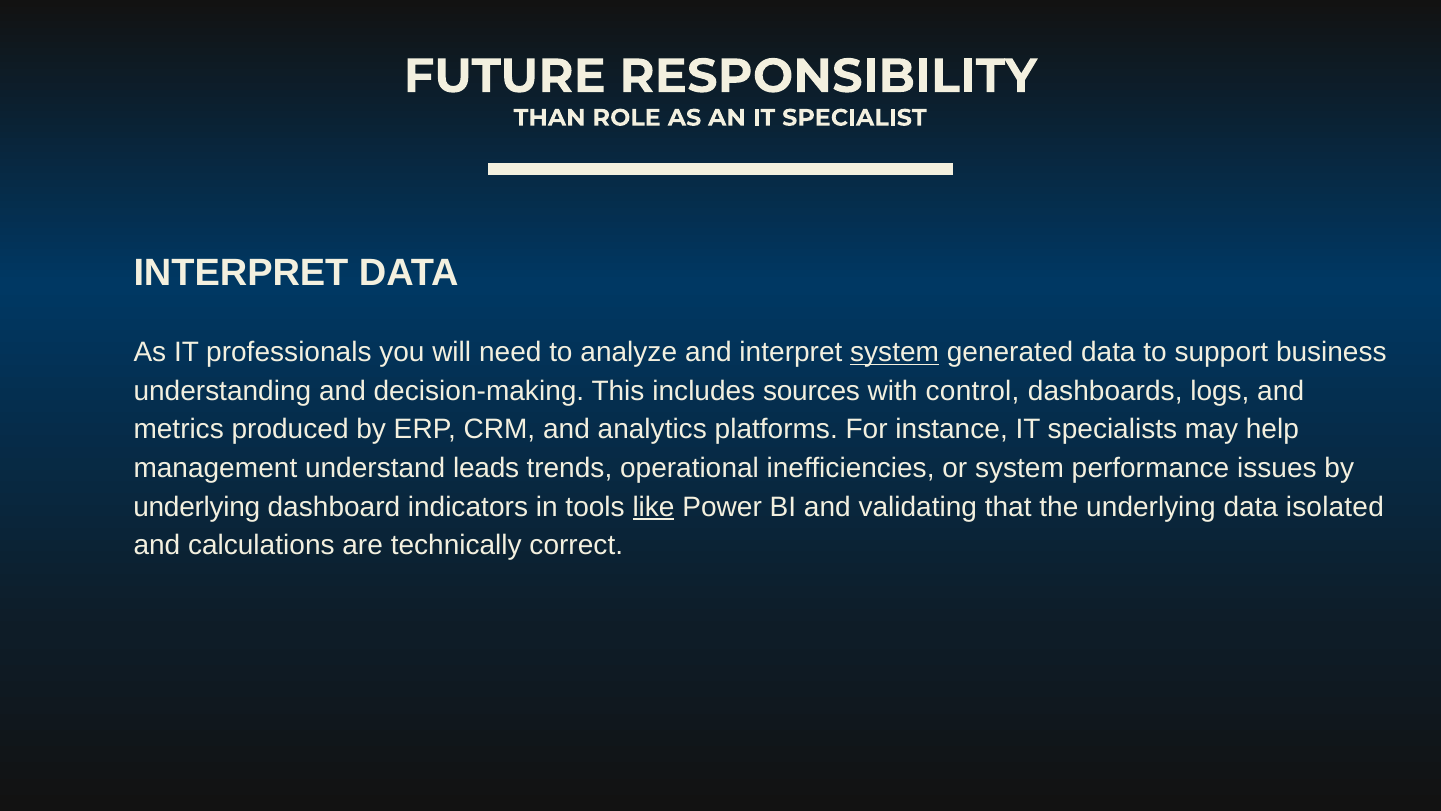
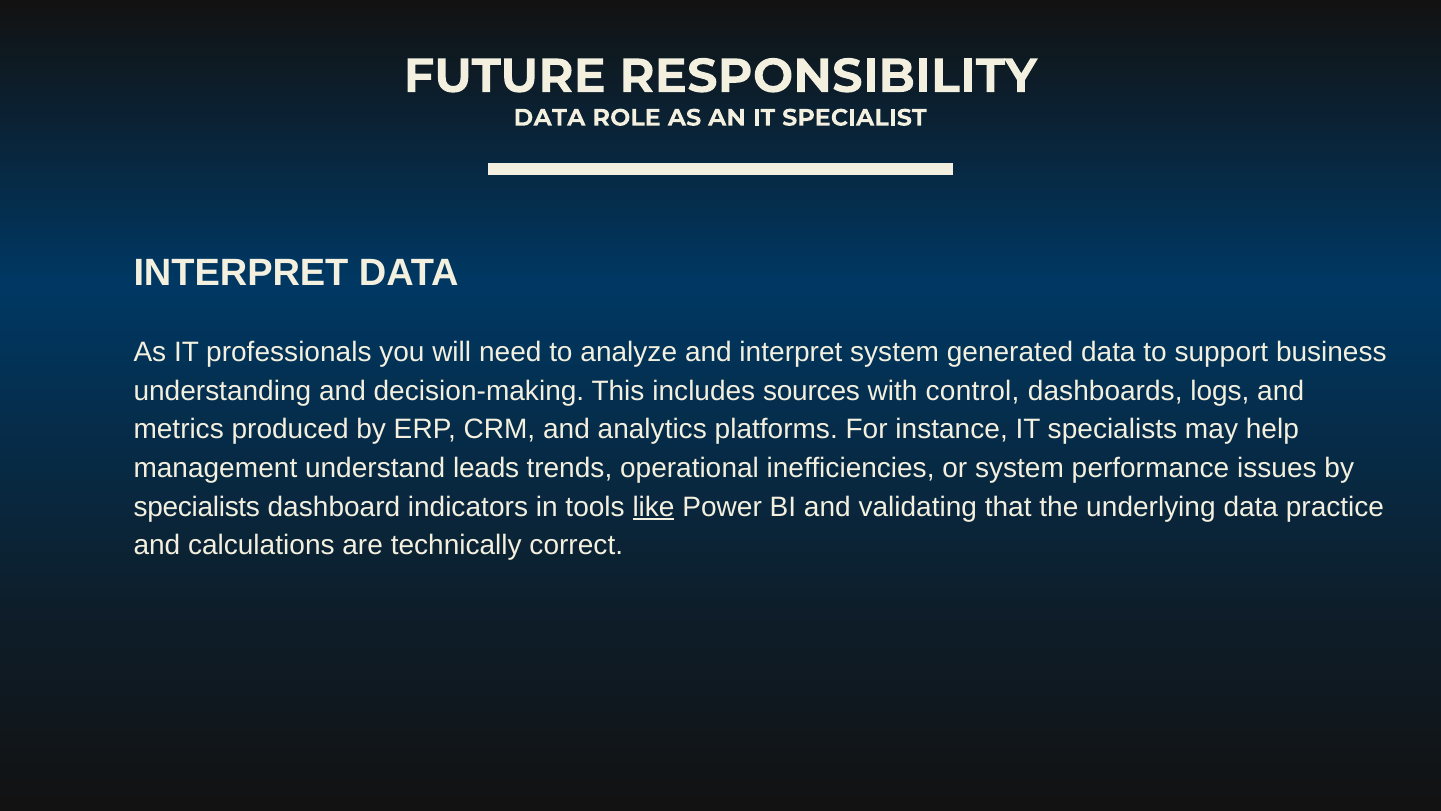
THAN at (550, 118): THAN -> DATA
system at (895, 352) underline: present -> none
underlying at (197, 507): underlying -> specialists
isolated: isolated -> practice
